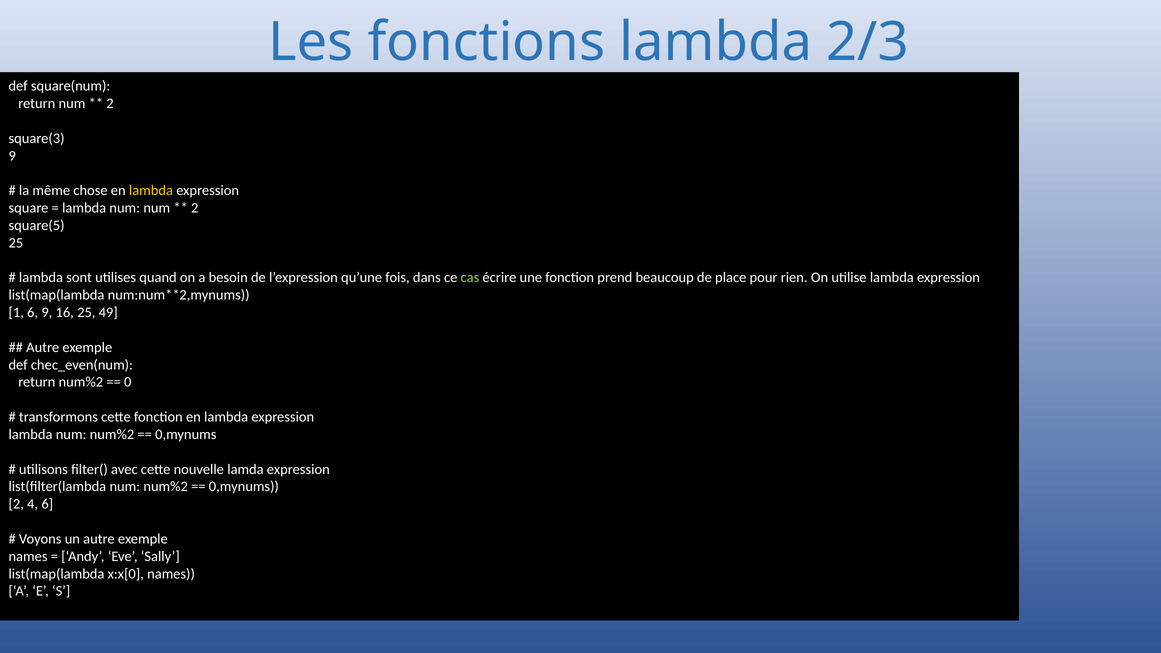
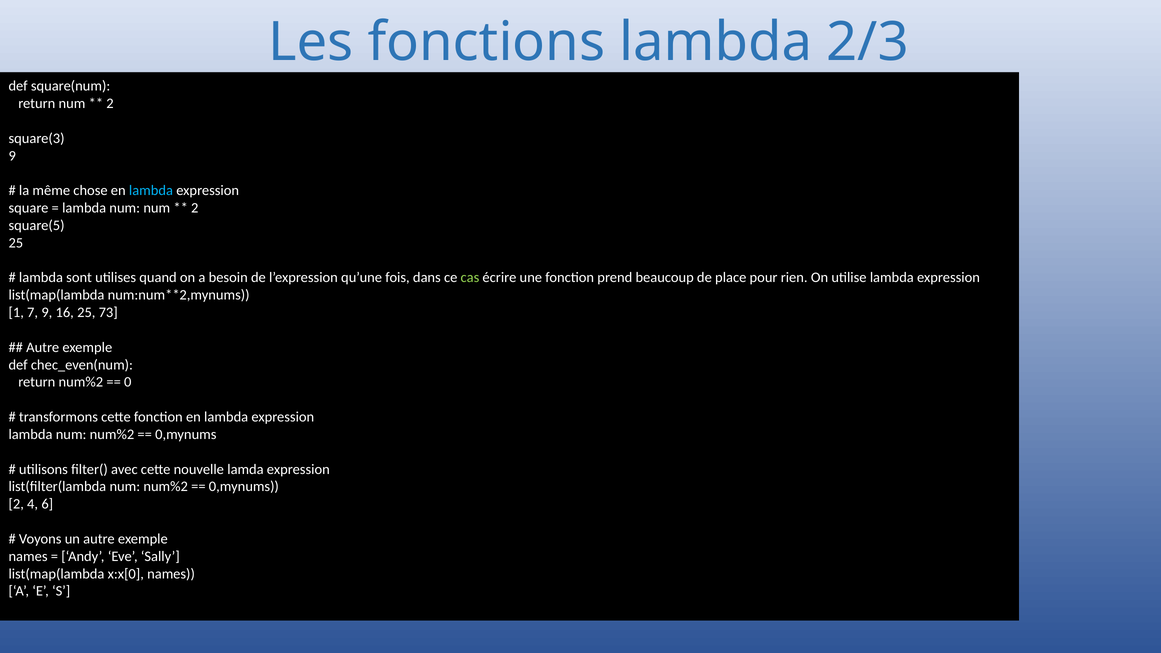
lambda at (151, 191) colour: yellow -> light blue
1 6: 6 -> 7
49: 49 -> 73
